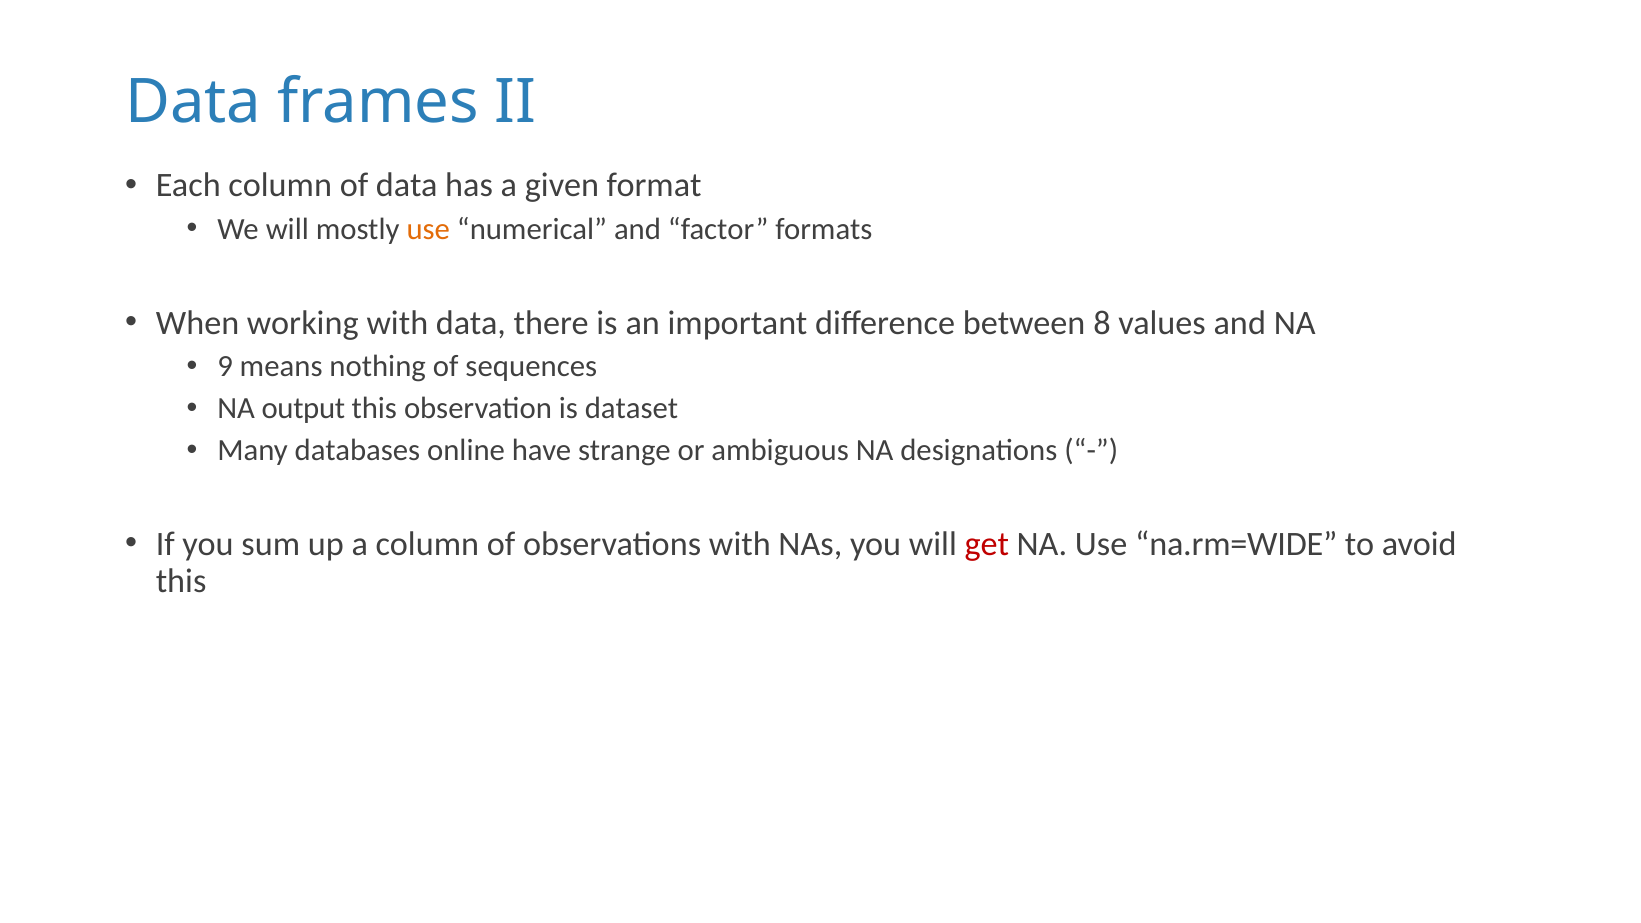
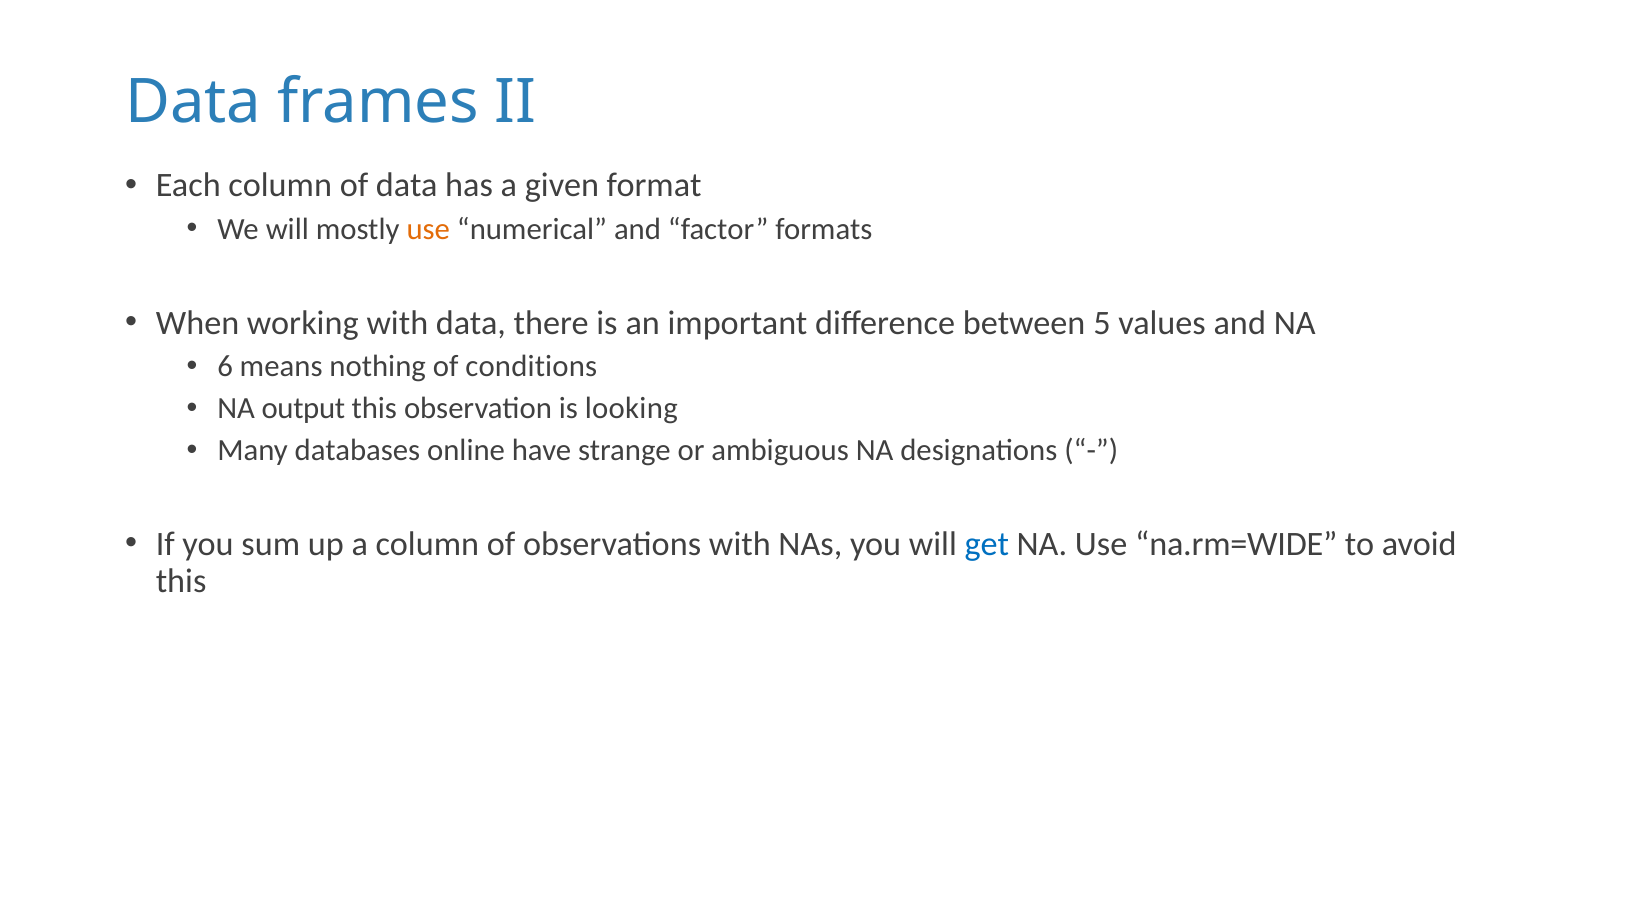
8: 8 -> 5
9: 9 -> 6
sequences: sequences -> conditions
dataset: dataset -> looking
get colour: red -> blue
